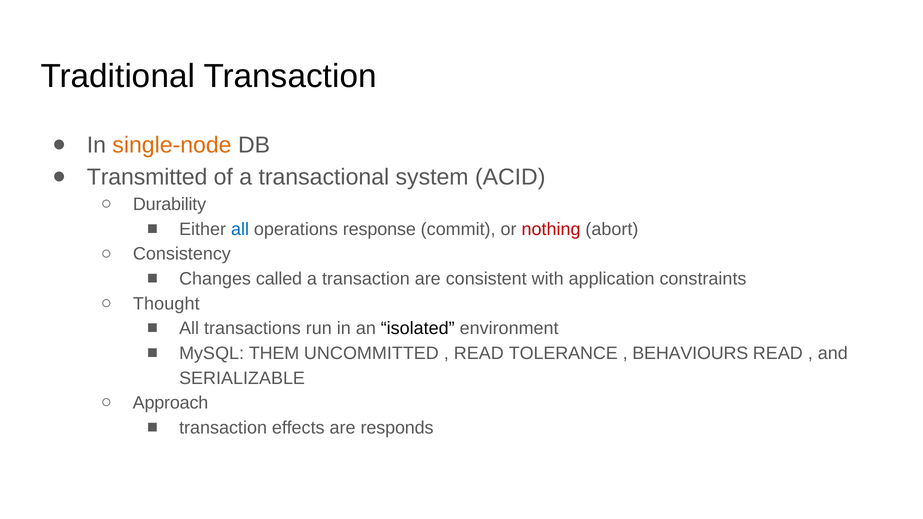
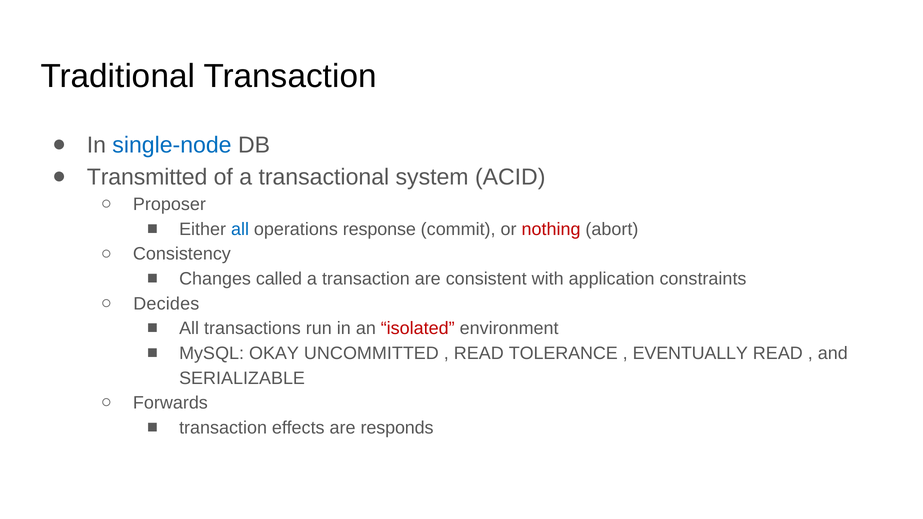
single-node colour: orange -> blue
Durability: Durability -> Proposer
Thought: Thought -> Decides
isolated colour: black -> red
THEM: THEM -> OKAY
BEHAVIOURS: BEHAVIOURS -> EVENTUALLY
Approach: Approach -> Forwards
